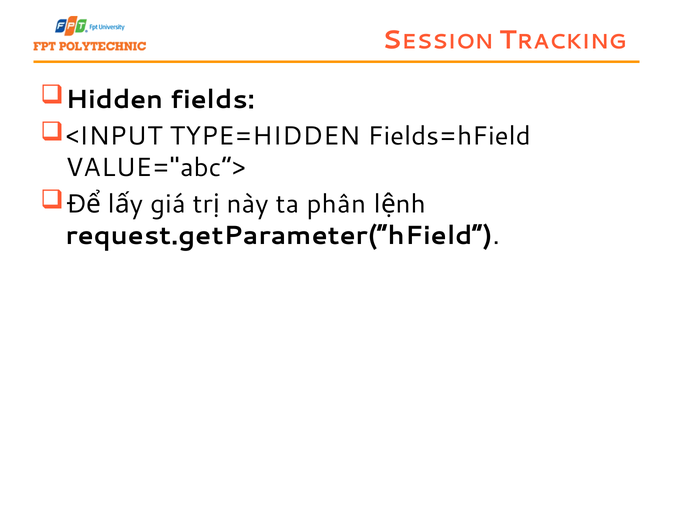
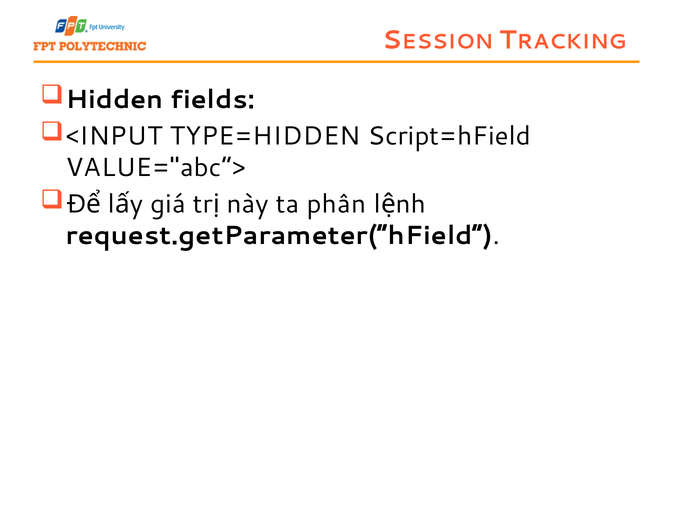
Fields=hField: Fields=hField -> Script=hField
